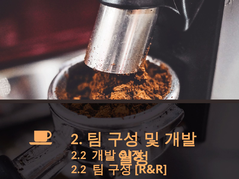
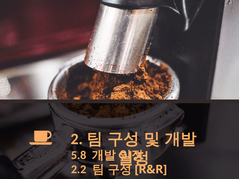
2.2 at (79, 155): 2.2 -> 5.8
